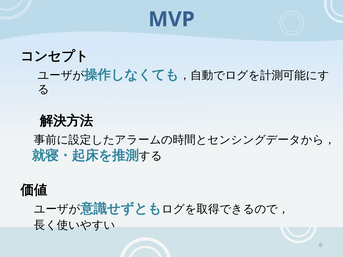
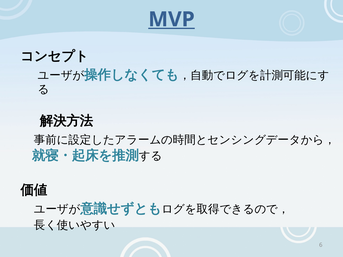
MVP underline: none -> present
